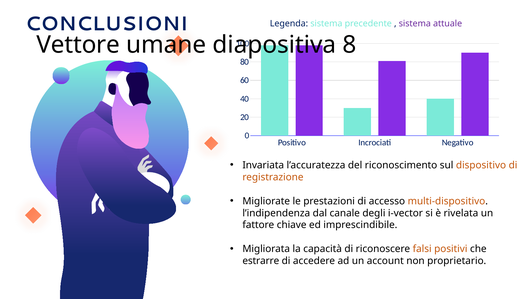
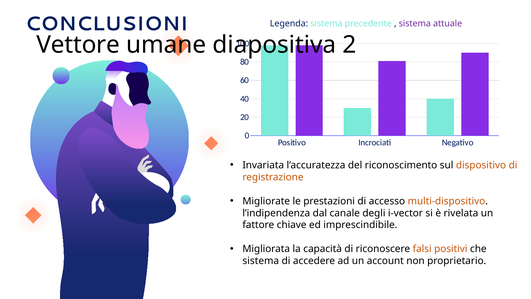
8: 8 -> 2
estrarre at (261, 261): estrarre -> sistema
